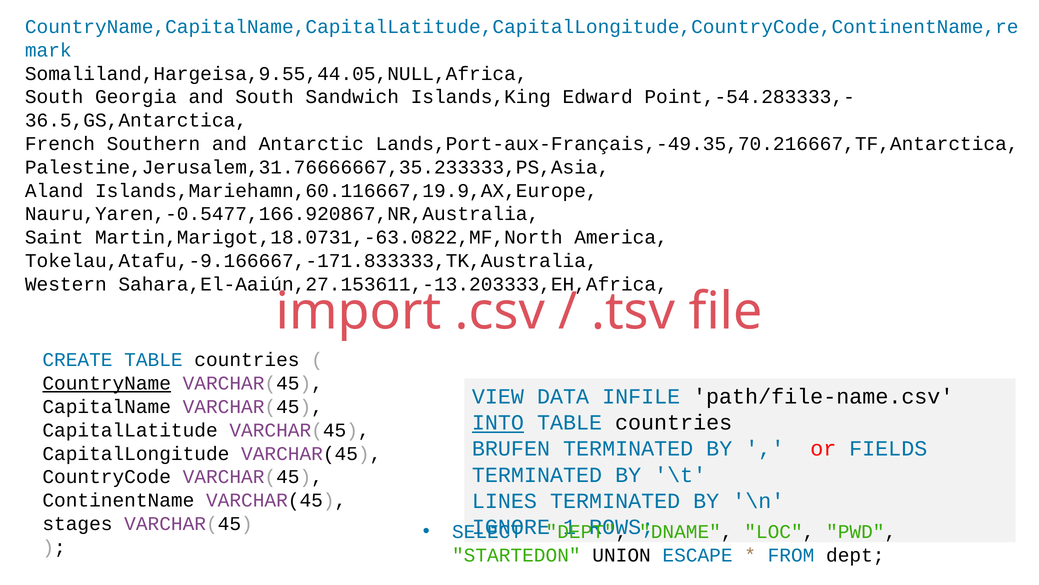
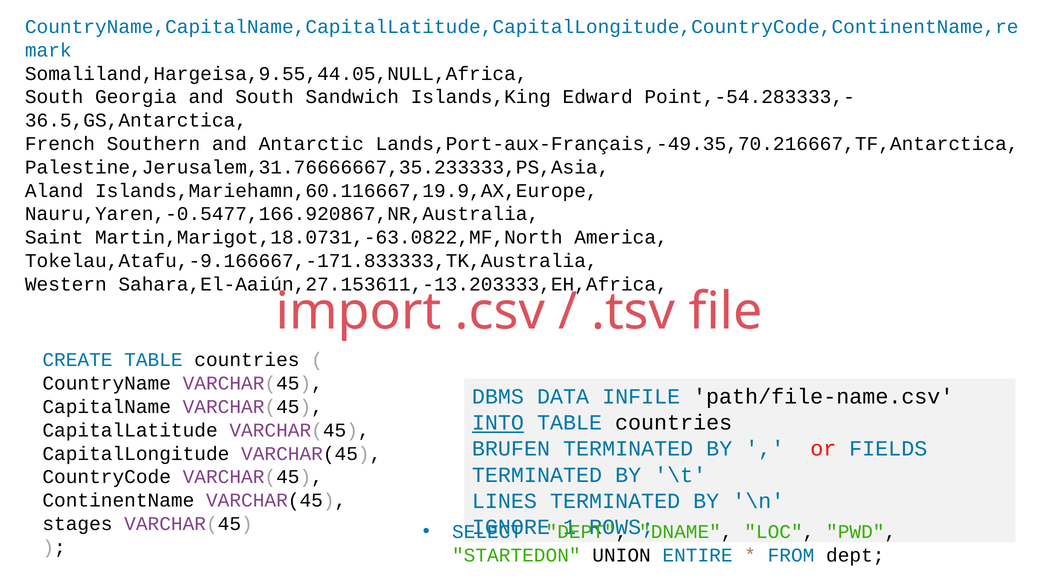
CountryName underline: present -> none
VIEW: VIEW -> DBMS
ESCAPE: ESCAPE -> ENTIRE
